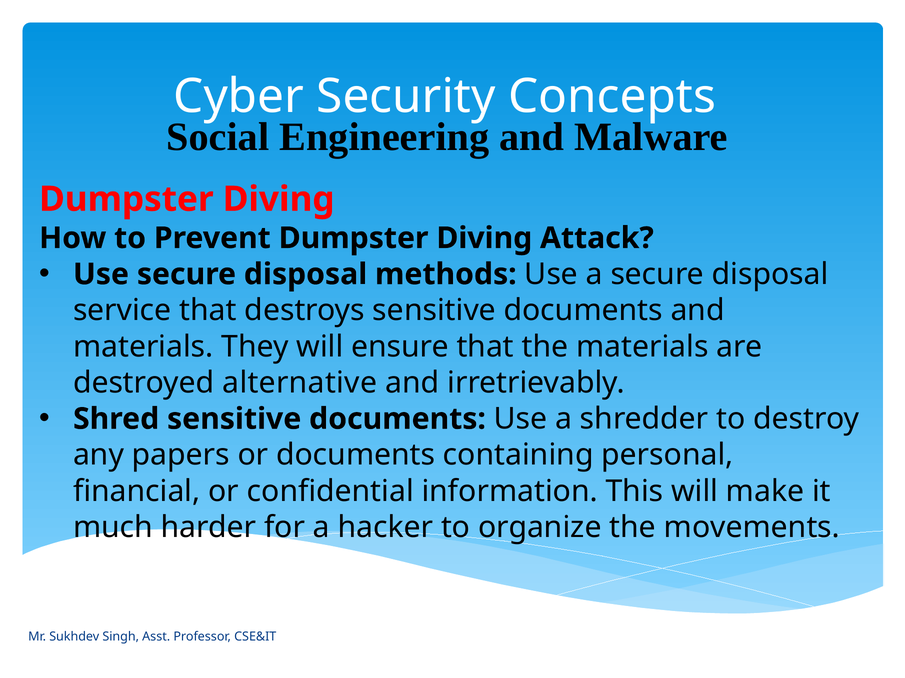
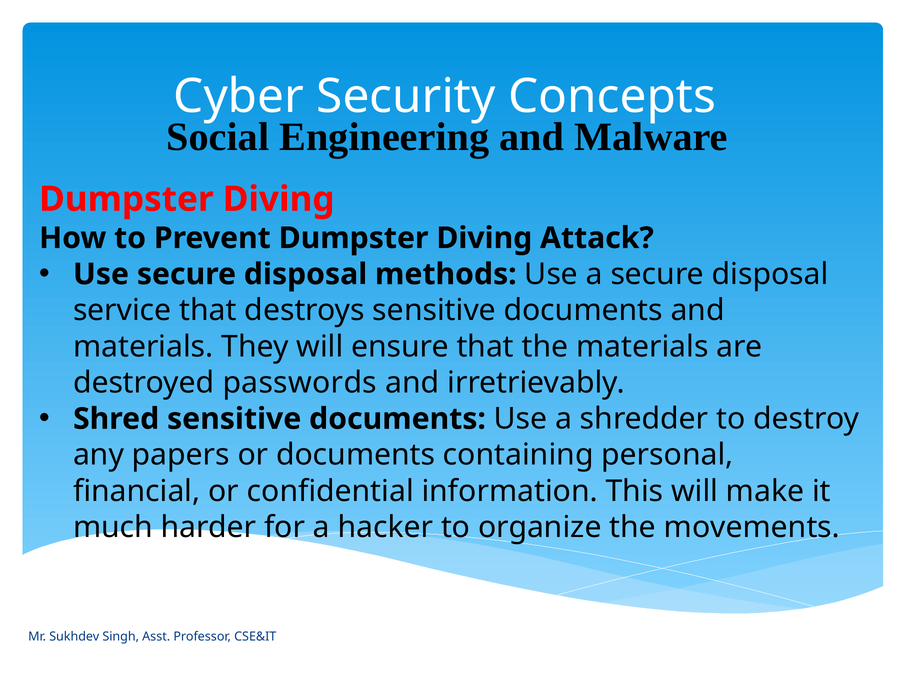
alternative: alternative -> passwords
